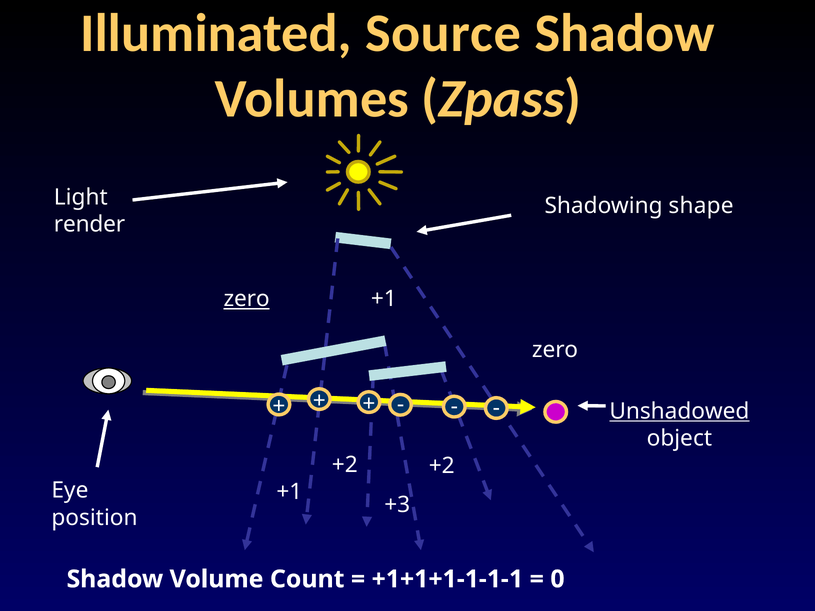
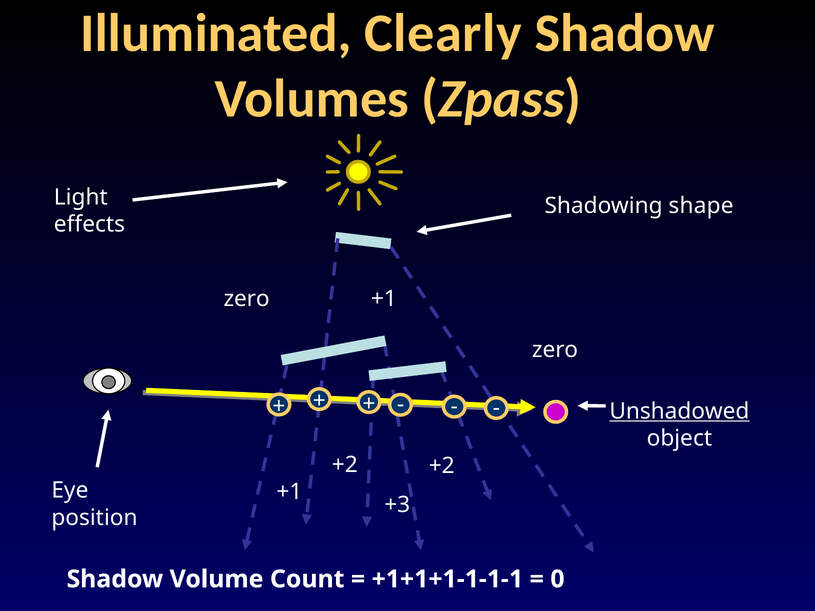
Source: Source -> Clearly
render: render -> effects
zero at (247, 299) underline: present -> none
